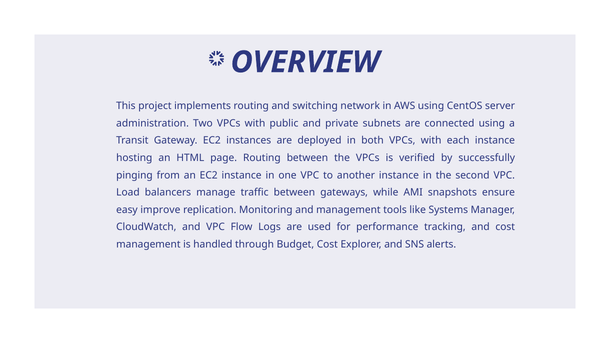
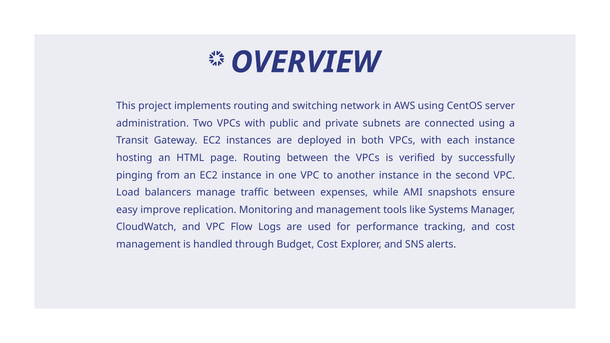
gateways: gateways -> expenses
